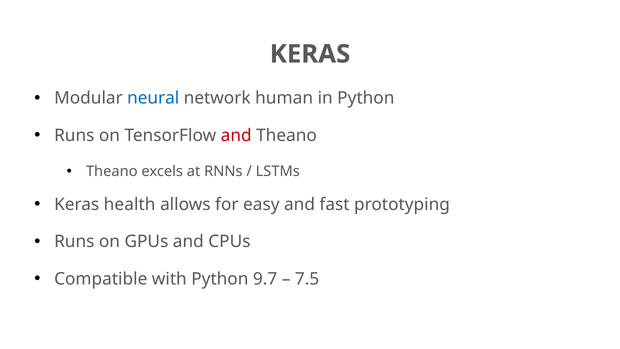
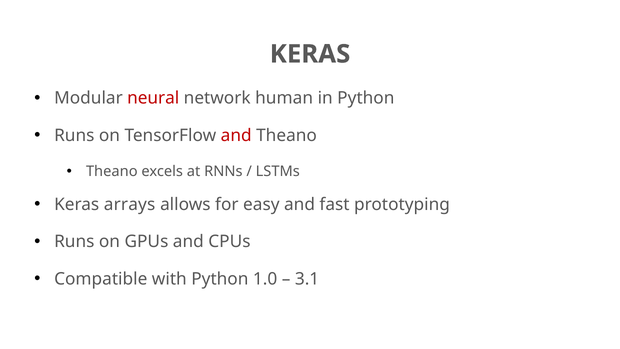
neural colour: blue -> red
health: health -> arrays
9.7: 9.7 -> 1.0
7.5: 7.5 -> 3.1
